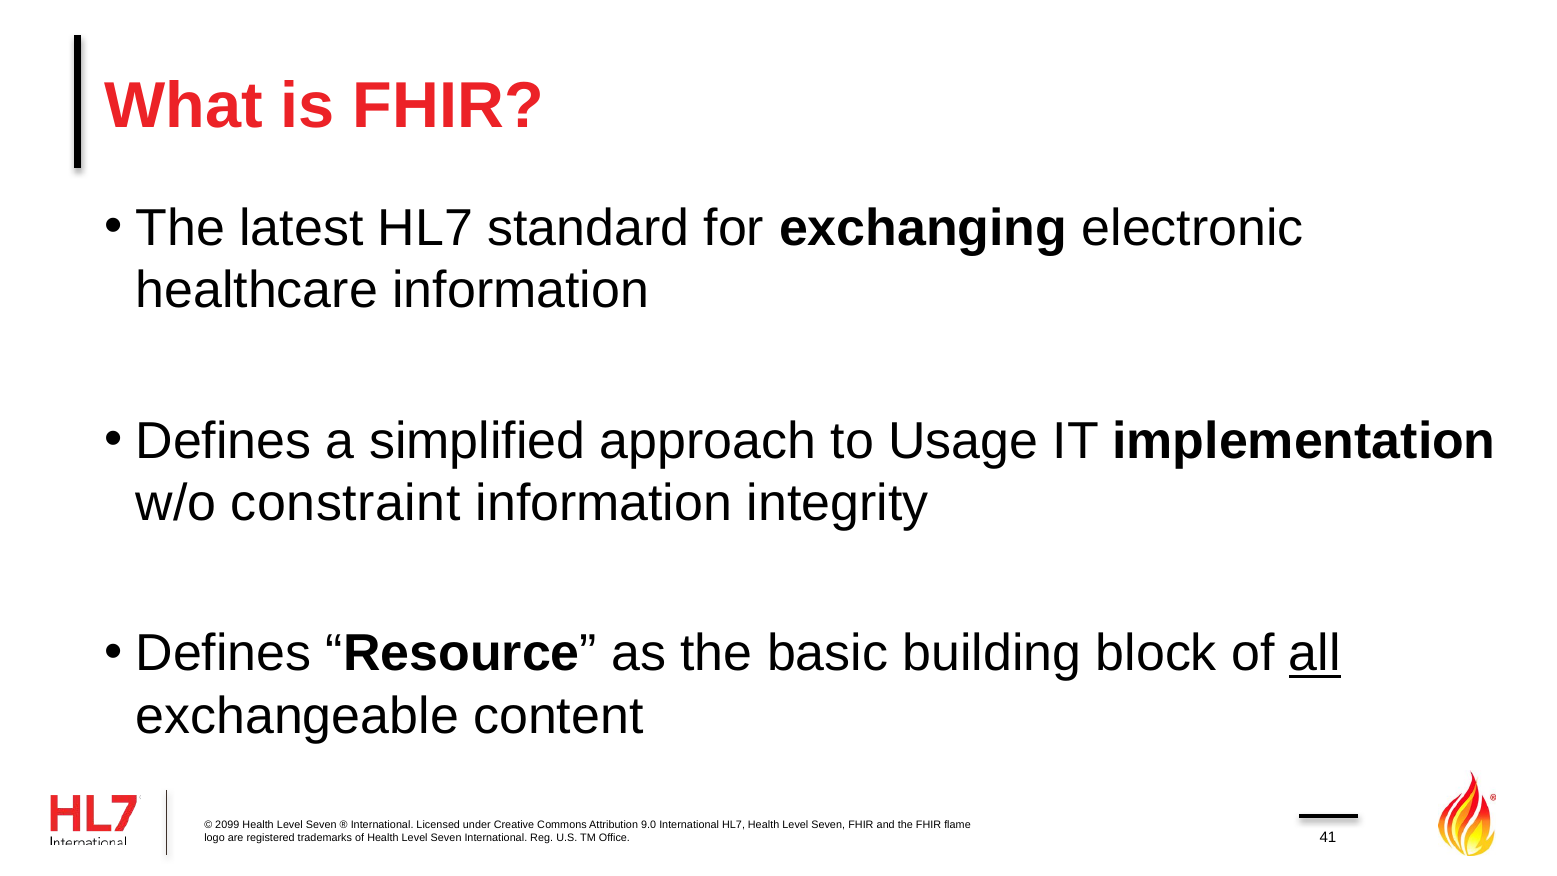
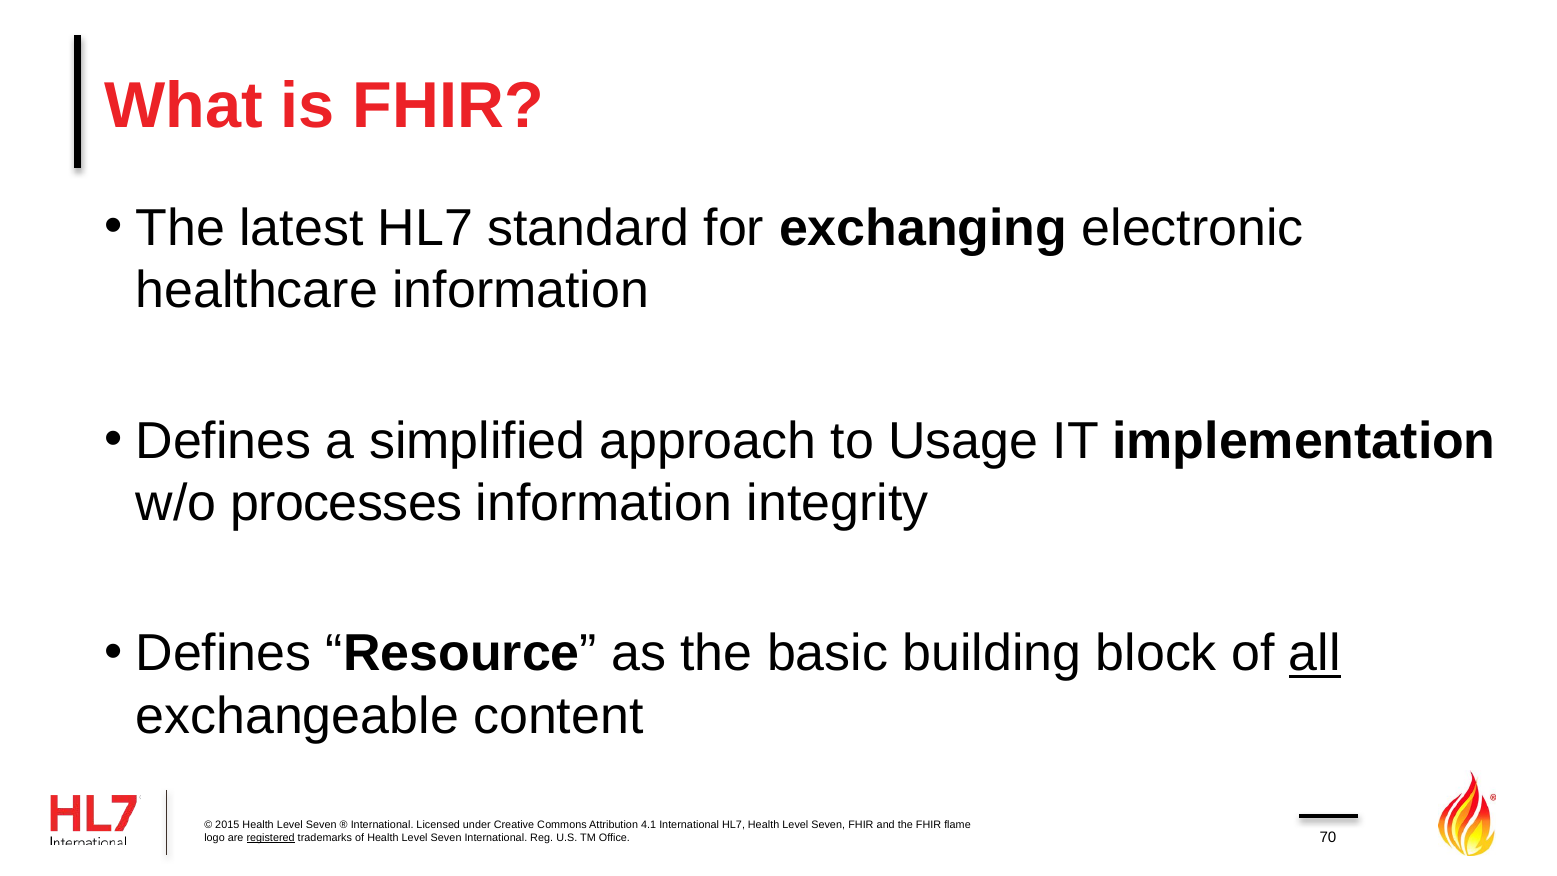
constraint: constraint -> processes
2099: 2099 -> 2015
9.0: 9.0 -> 4.1
registered underline: none -> present
41: 41 -> 70
